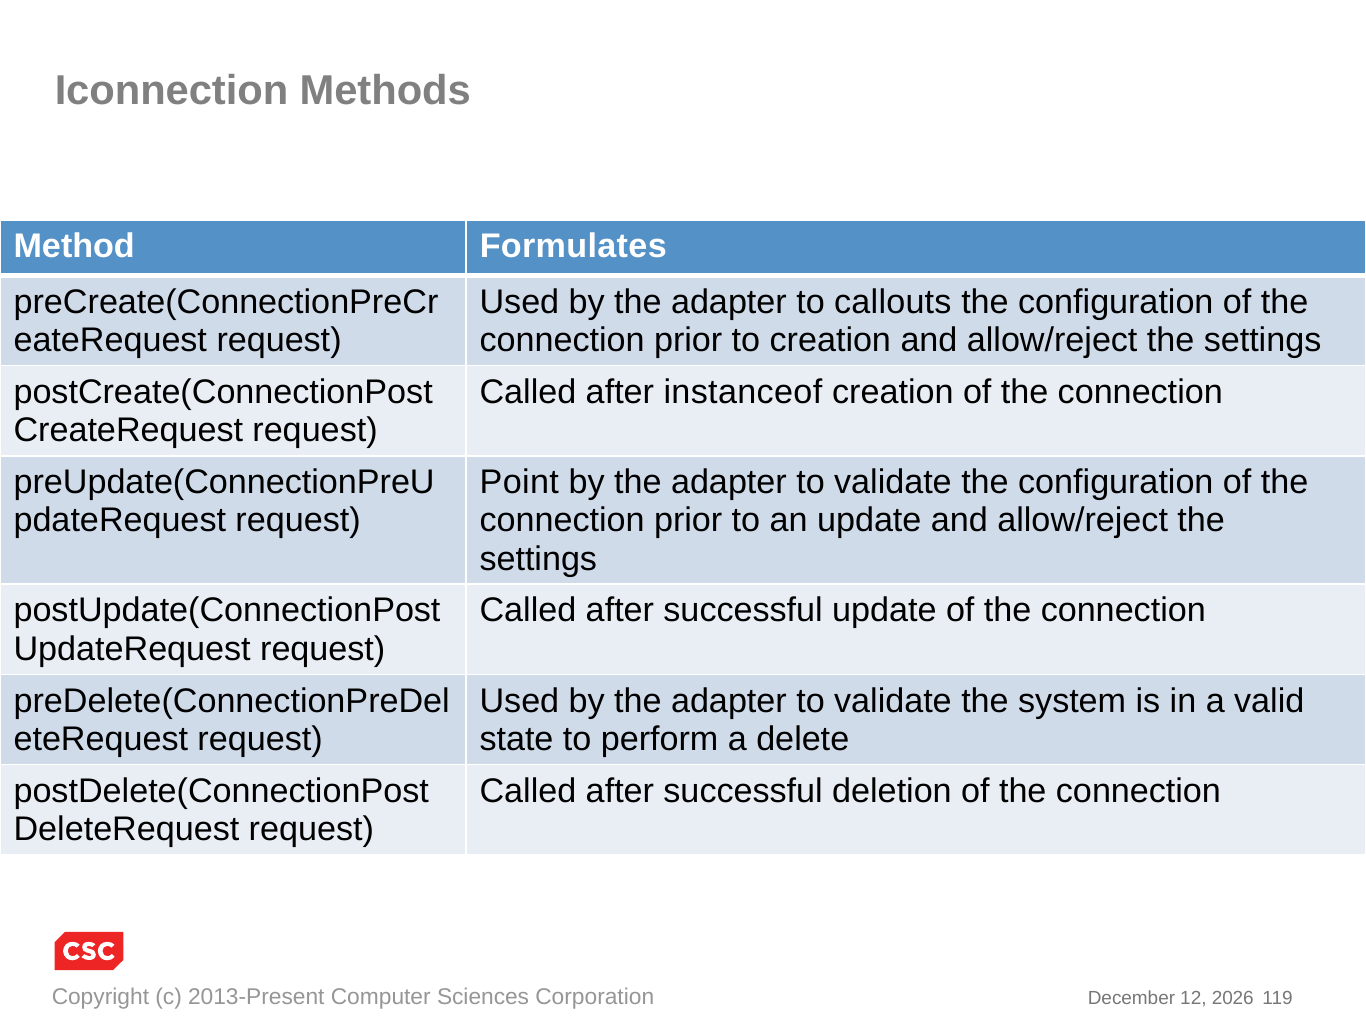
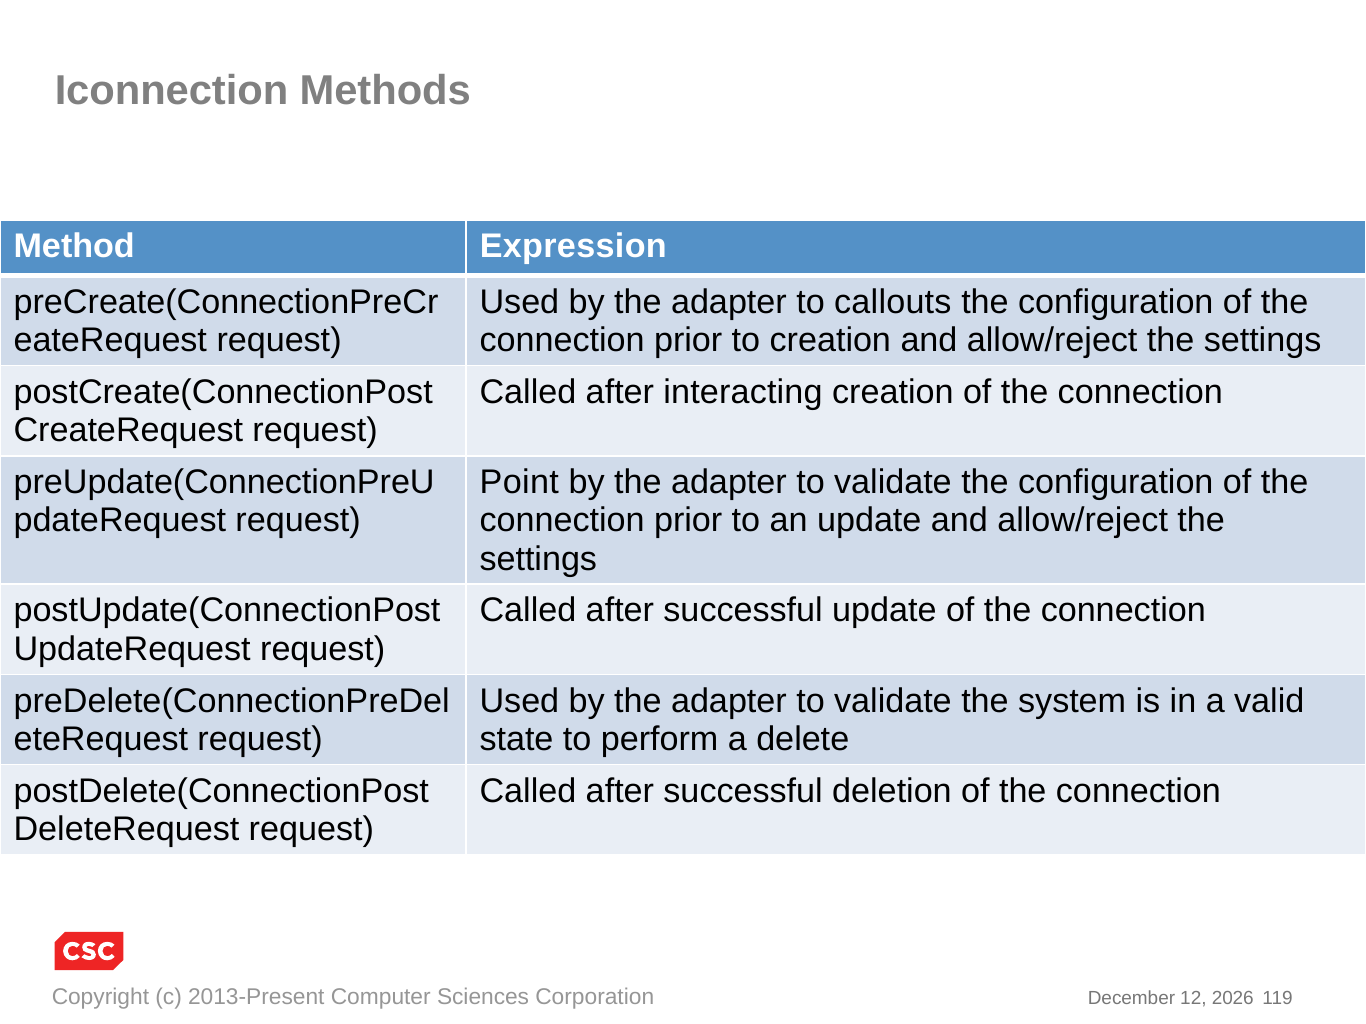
Formulates: Formulates -> Expression
instanceof: instanceof -> interacting
